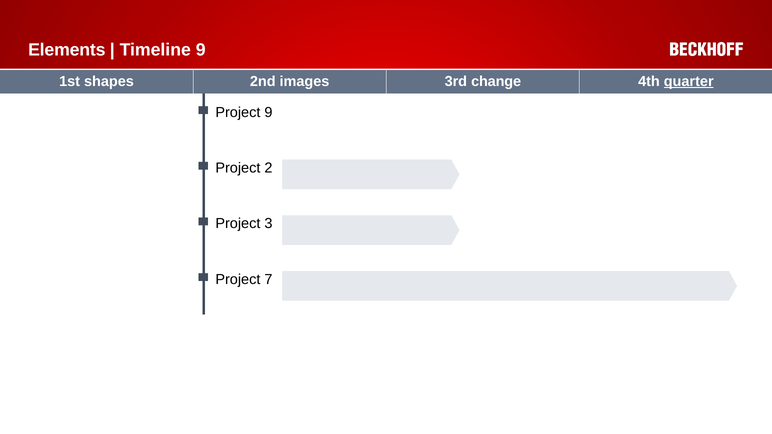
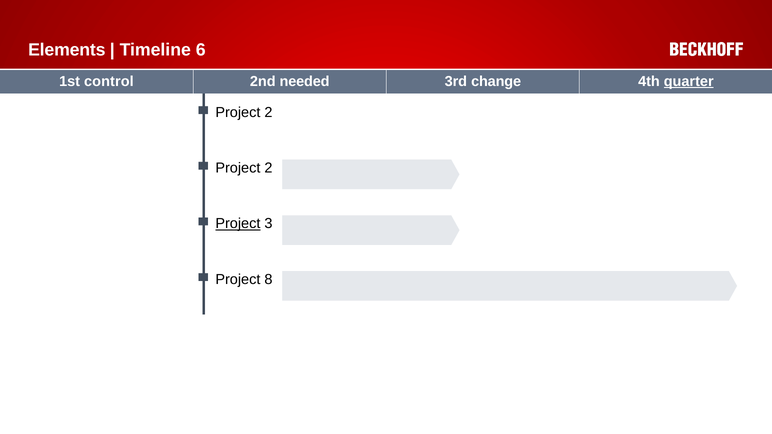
Timeline 9: 9 -> 6
shapes: shapes -> control
images: images -> needed
9 at (268, 112): 9 -> 2
Project at (238, 224) underline: none -> present
7: 7 -> 8
